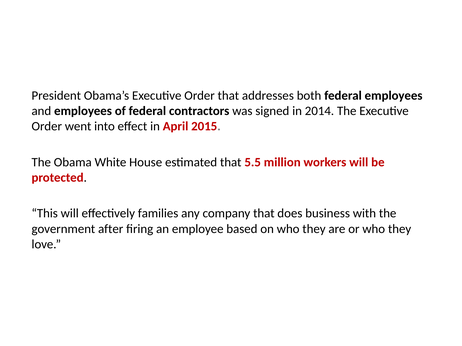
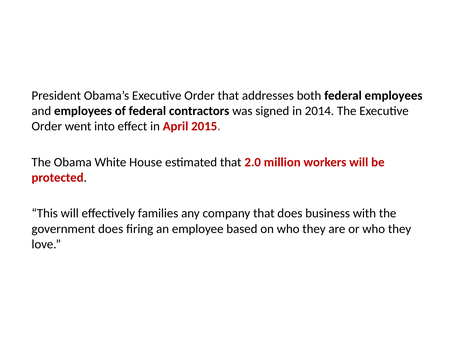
5.5: 5.5 -> 2.0
government after: after -> does
